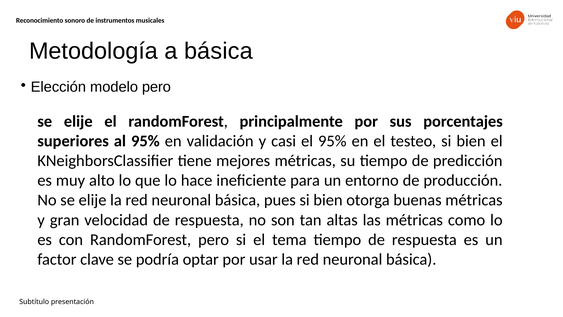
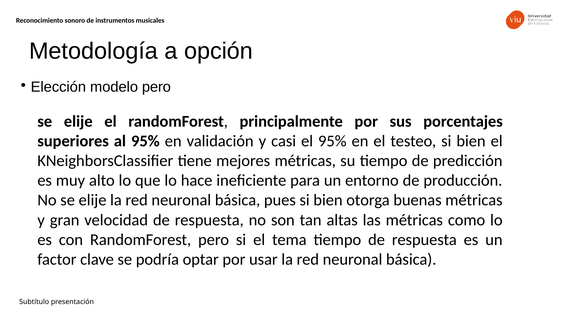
a básica: básica -> opción
